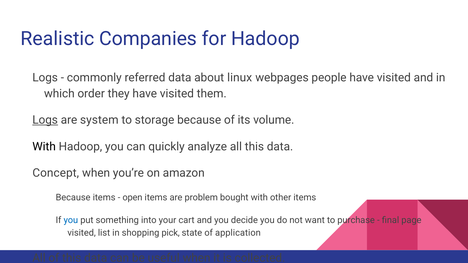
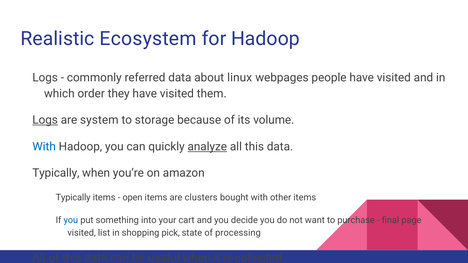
Companies: Companies -> Ecosystem
With at (44, 147) colour: black -> blue
analyze underline: none -> present
Concept at (56, 173): Concept -> Typically
Because at (73, 198): Because -> Typically
problem: problem -> clusters
application: application -> processing
